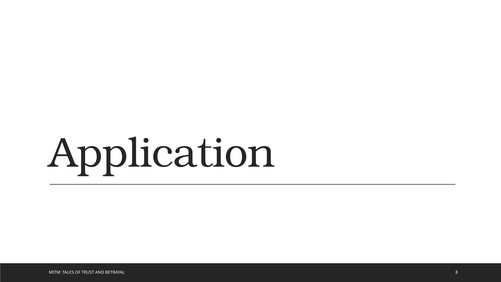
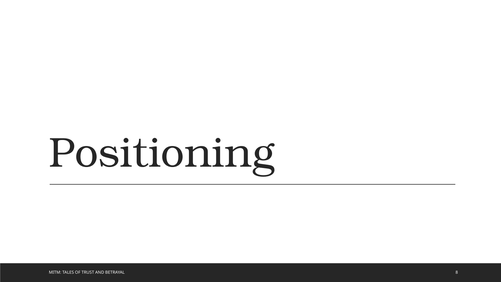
Application: Application -> Positioning
